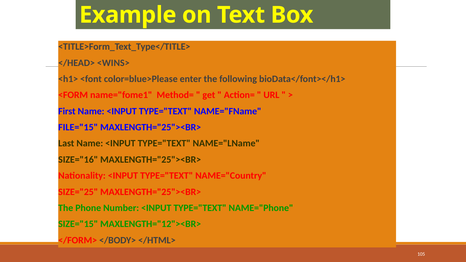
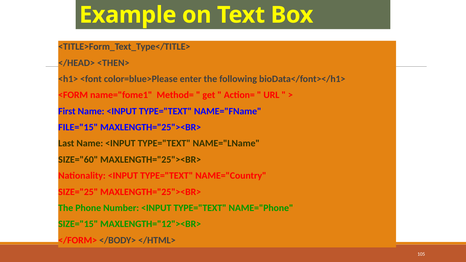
<WINS>: <WINS> -> <THEN>
SIZE="16: SIZE="16 -> SIZE="60
